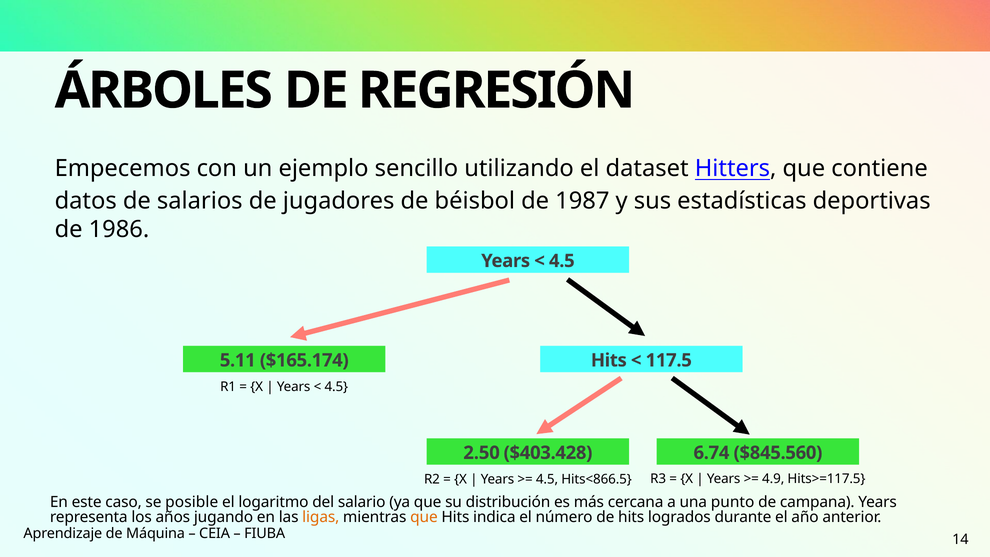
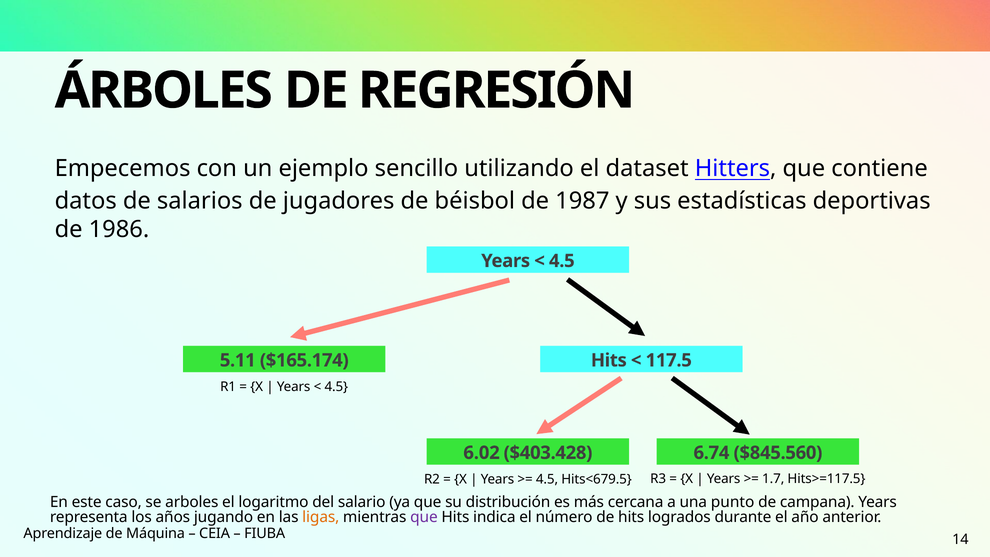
2.50: 2.50 -> 6.02
Hits<866.5: Hits<866.5 -> Hits<679.5
4.9: 4.9 -> 1.7
posible: posible -> arboles
que at (424, 517) colour: orange -> purple
